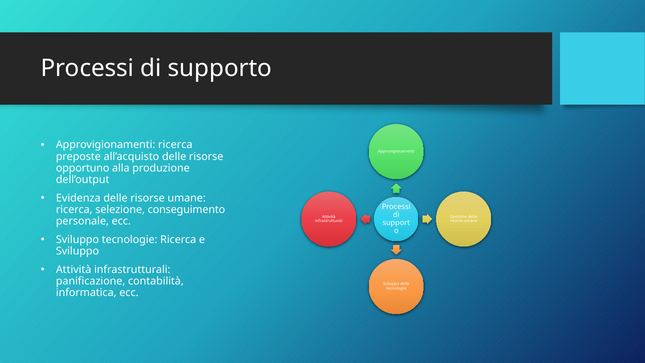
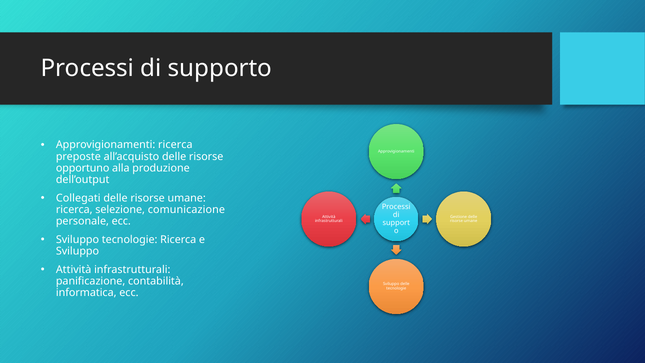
Evidenza: Evidenza -> Collegati
conseguimento: conseguimento -> comunicazione
